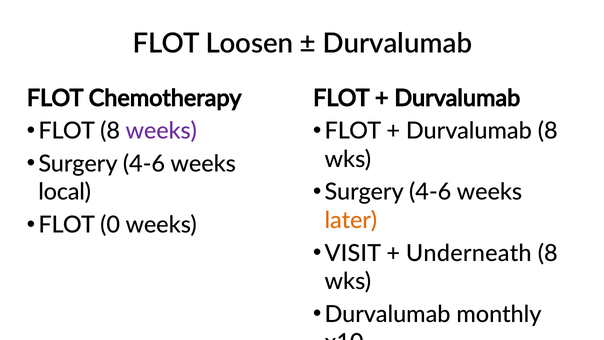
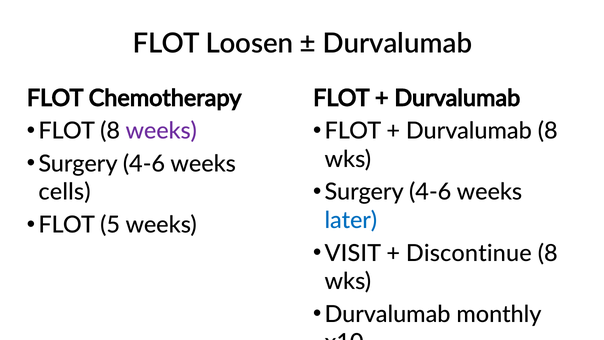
local: local -> cells
later colour: orange -> blue
0: 0 -> 5
Underneath: Underneath -> Discontinue
